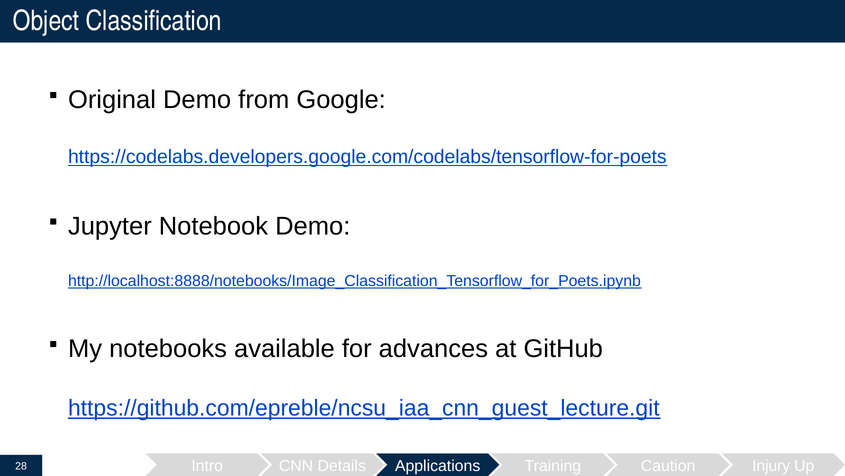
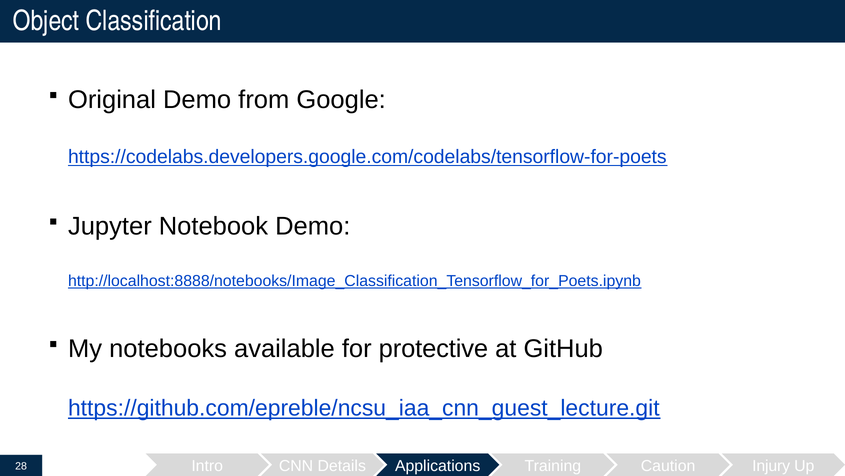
advances: advances -> protective
